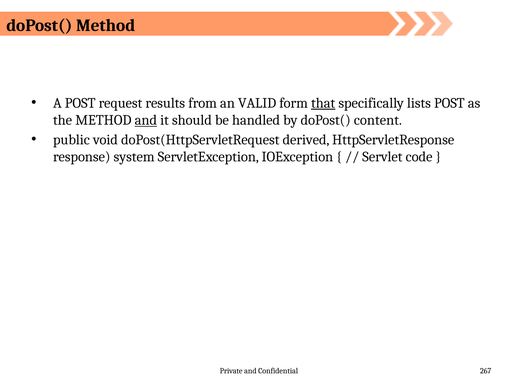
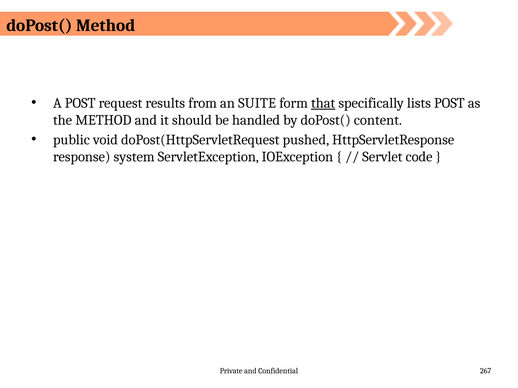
VALID: VALID -> SUITE
and at (146, 120) underline: present -> none
derived: derived -> pushed
